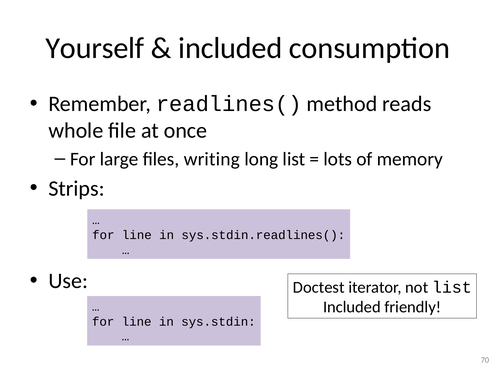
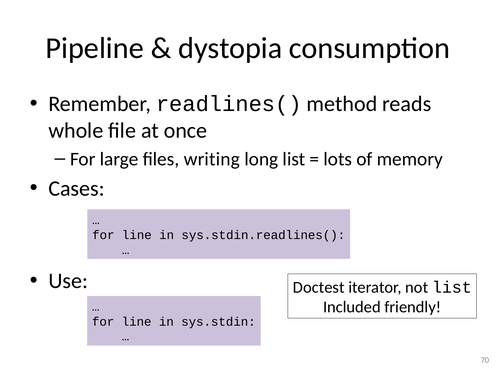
Yourself: Yourself -> Pipeline
included at (230, 48): included -> dystopia
Strips: Strips -> Cases
